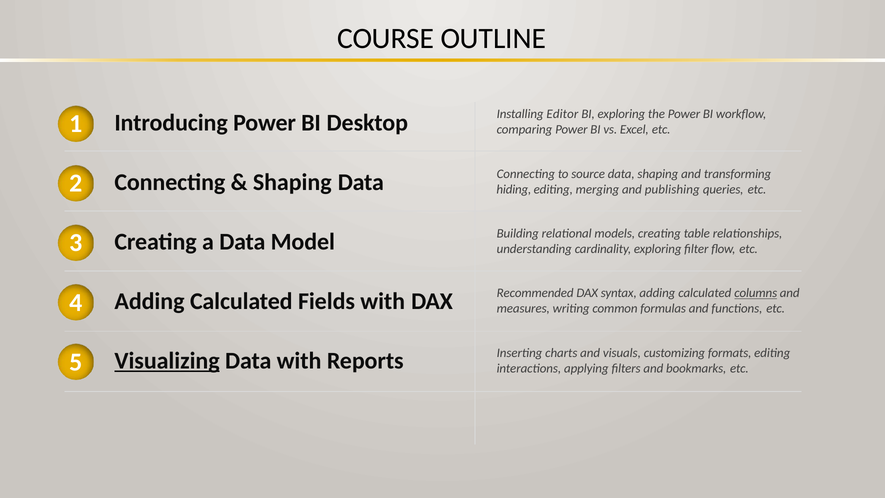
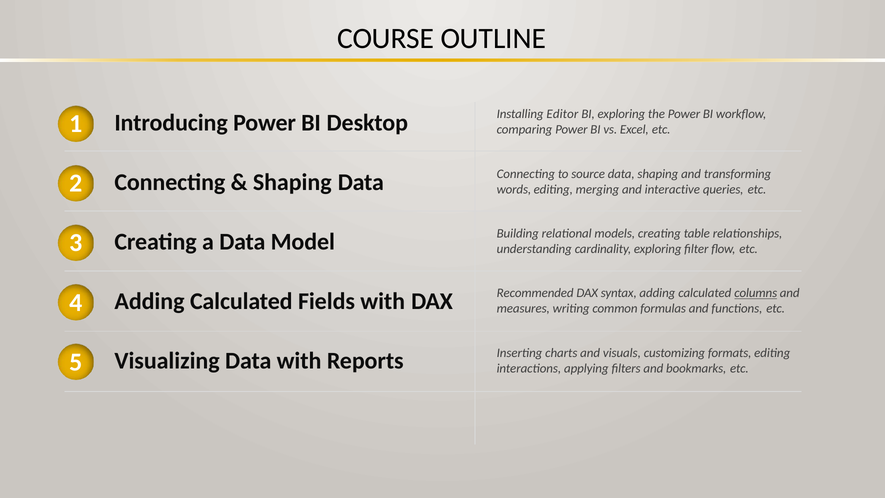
hiding: hiding -> words
publishing: publishing -> interactive
Visualizing underline: present -> none
